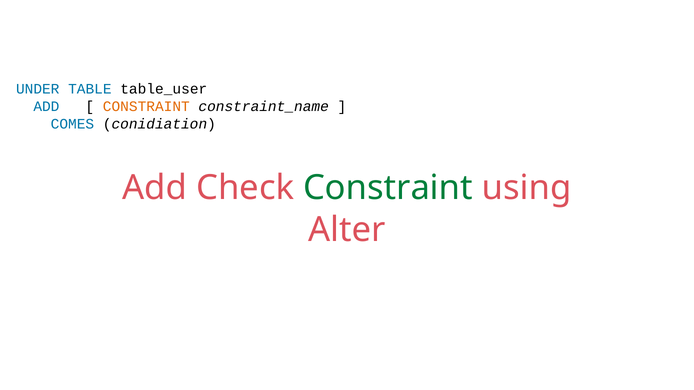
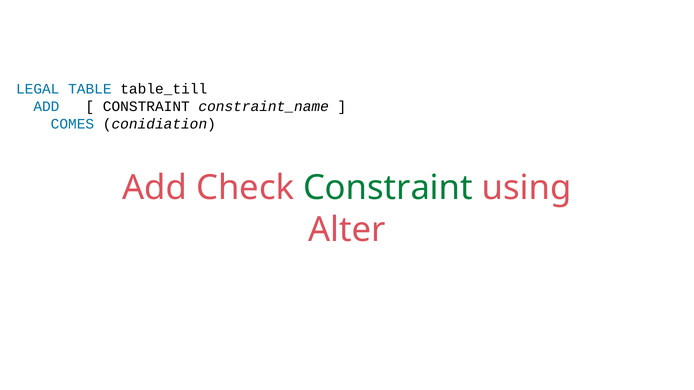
UNDER: UNDER -> LEGAL
table_user: table_user -> table_till
CONSTRAINT at (146, 107) colour: orange -> black
